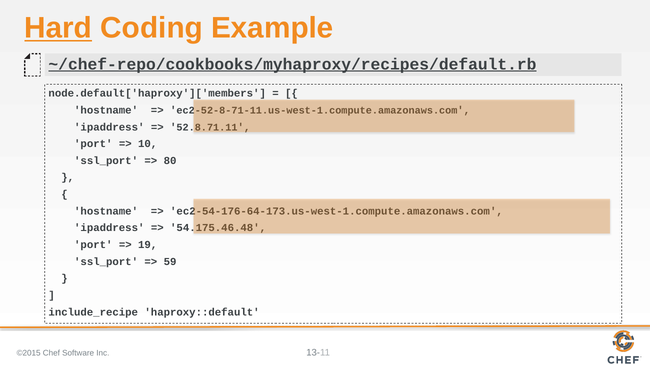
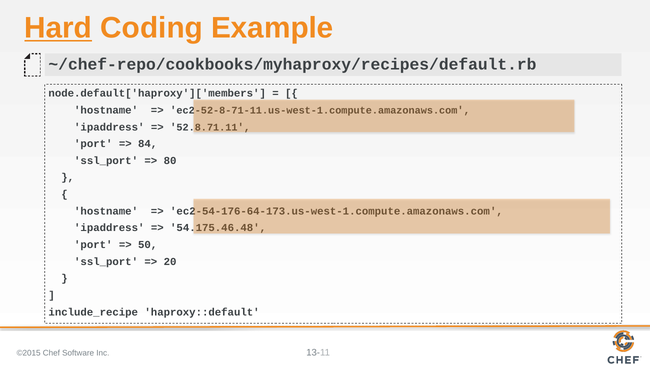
~/chef-repo/cookbooks/myhaproxy/recipes/default.rb underline: present -> none
10: 10 -> 84
19: 19 -> 50
59: 59 -> 20
